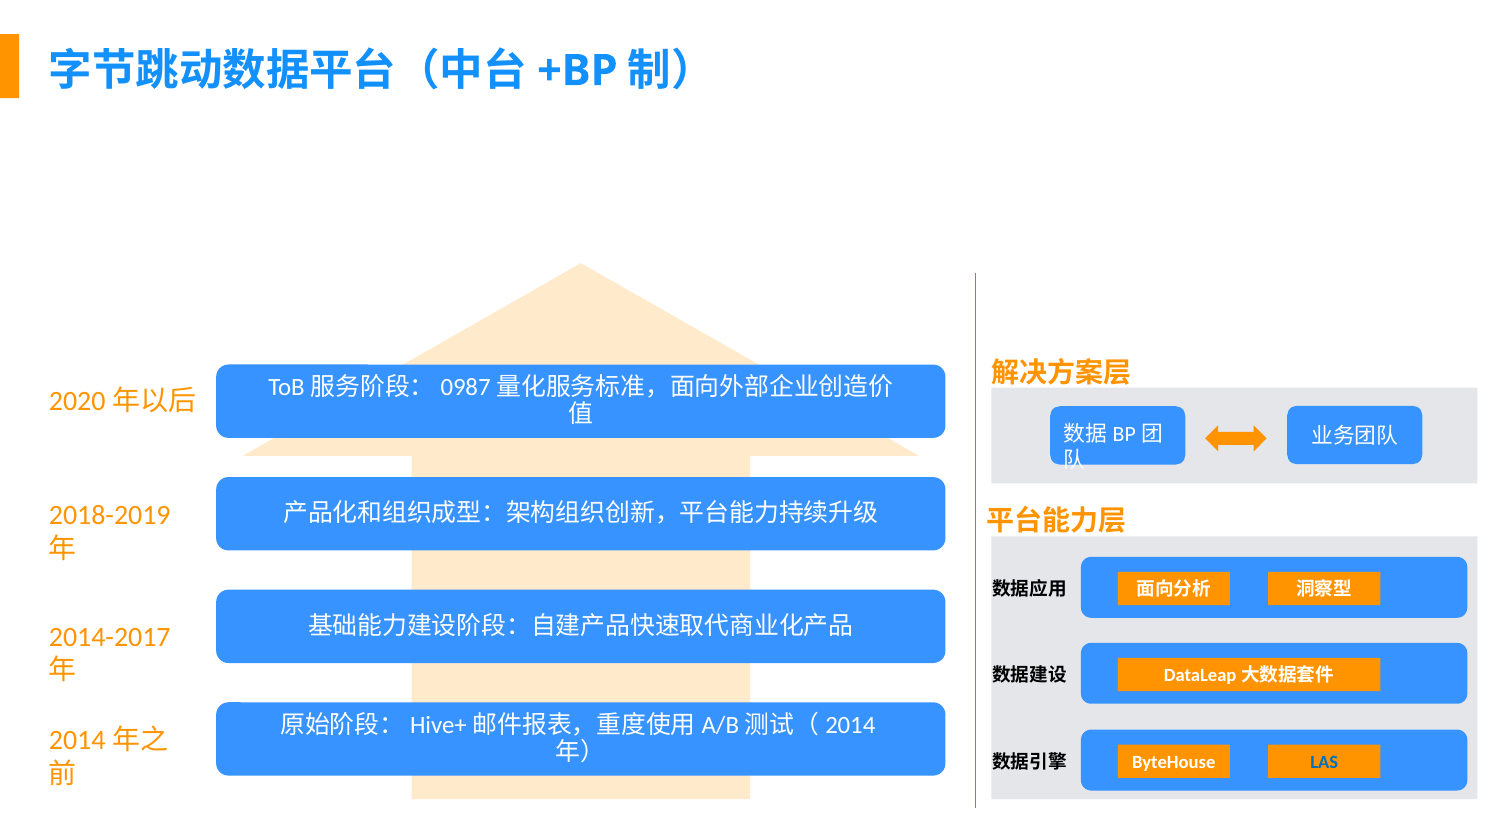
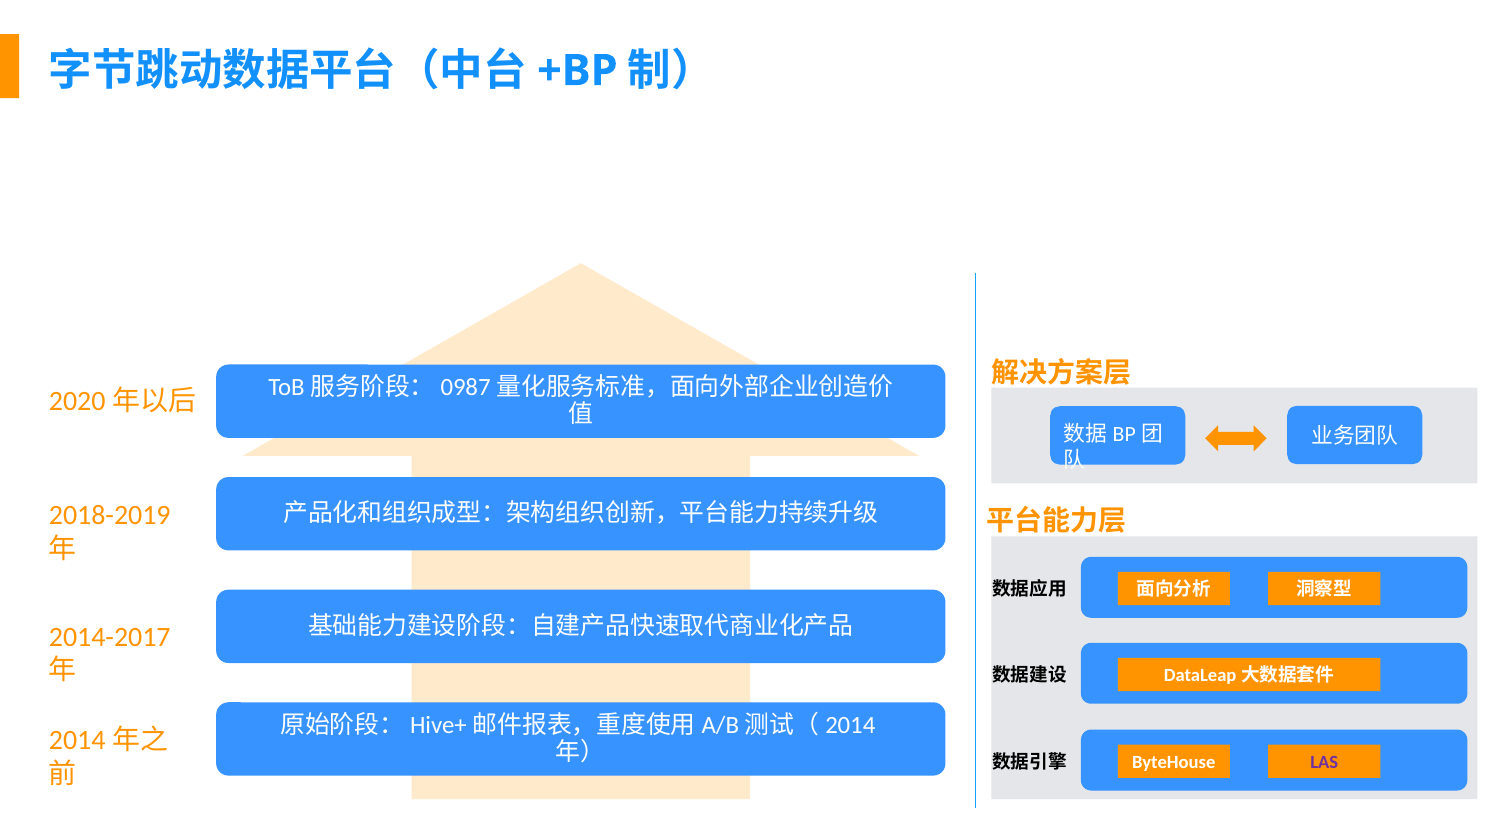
LAS colour: blue -> purple
